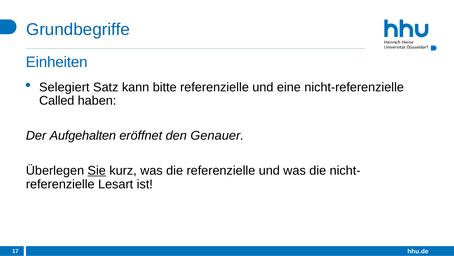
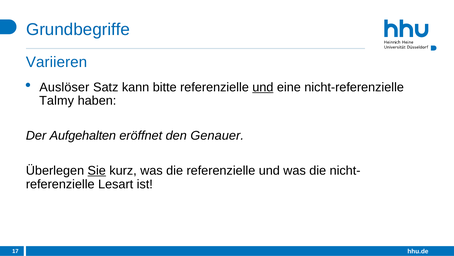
Einheiten: Einheiten -> Variieren
Selegiert: Selegiert -> Auslöser
und at (263, 87) underline: none -> present
Called: Called -> Talmy
